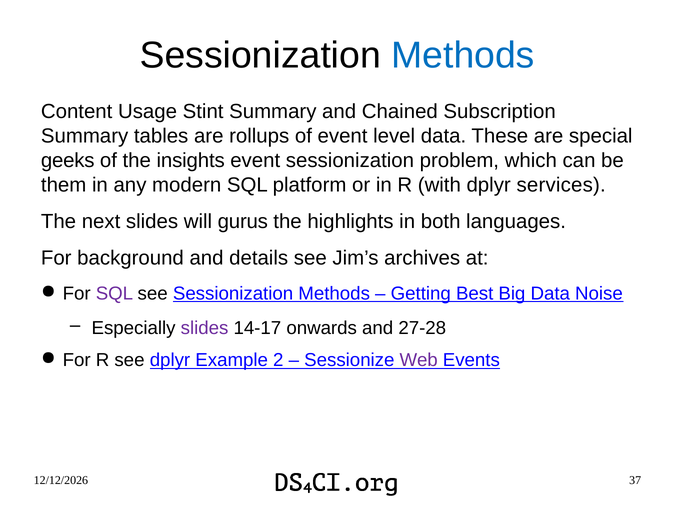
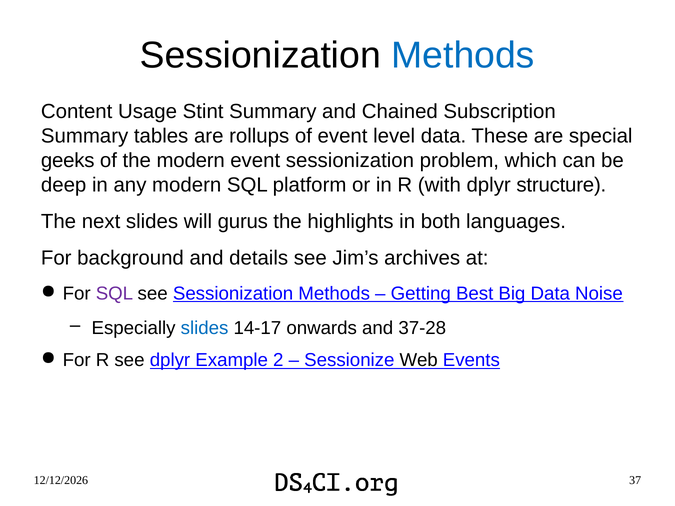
the insights: insights -> modern
them: them -> deep
services: services -> structure
slides at (205, 328) colour: purple -> blue
27-28: 27-28 -> 37-28
Web colour: purple -> black
